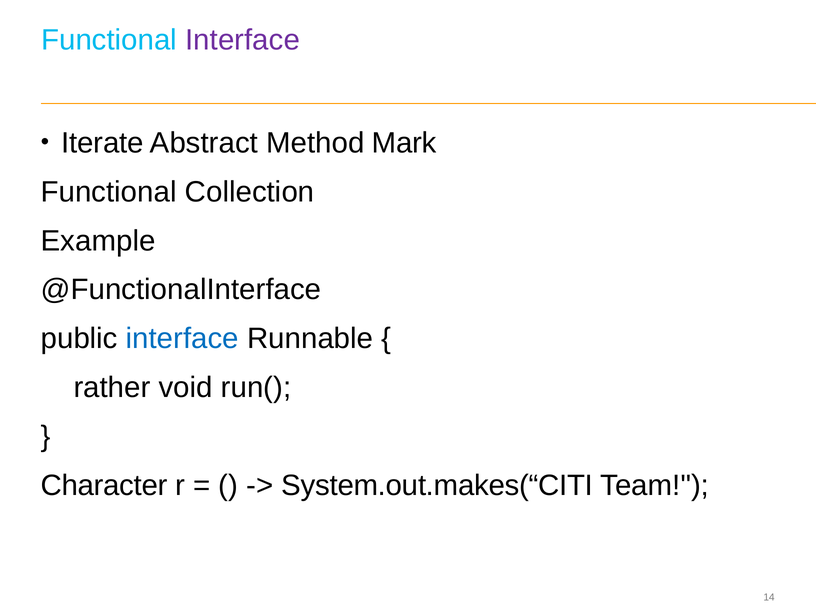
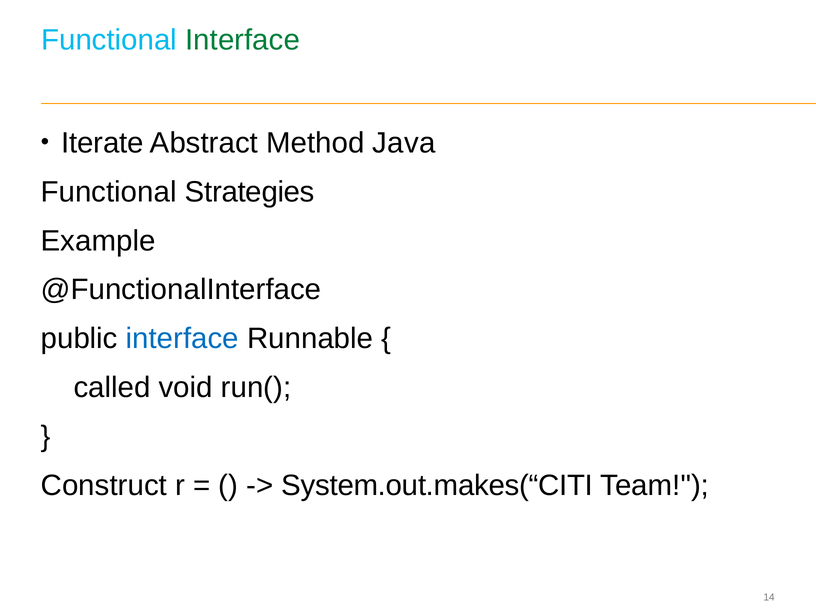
Interface at (243, 40) colour: purple -> green
Mark: Mark -> Java
Collection: Collection -> Strategies
rather: rather -> called
Character: Character -> Construct
